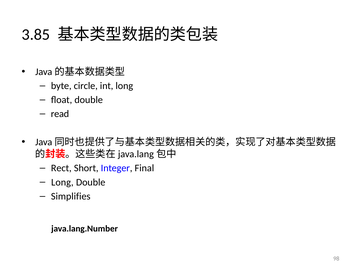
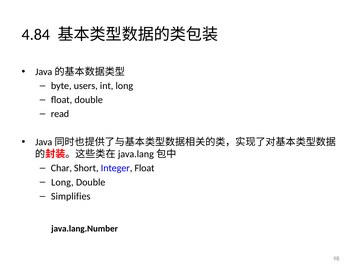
3.85: 3.85 -> 4.84
circle: circle -> users
Rect: Rect -> Char
Integer Final: Final -> Float
